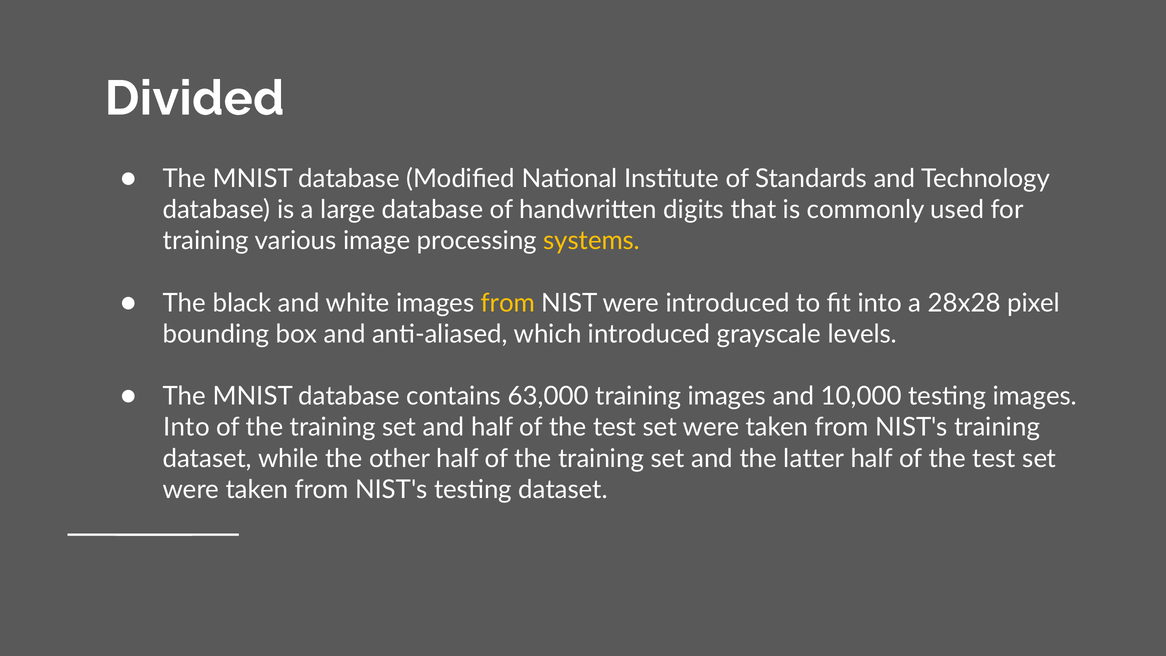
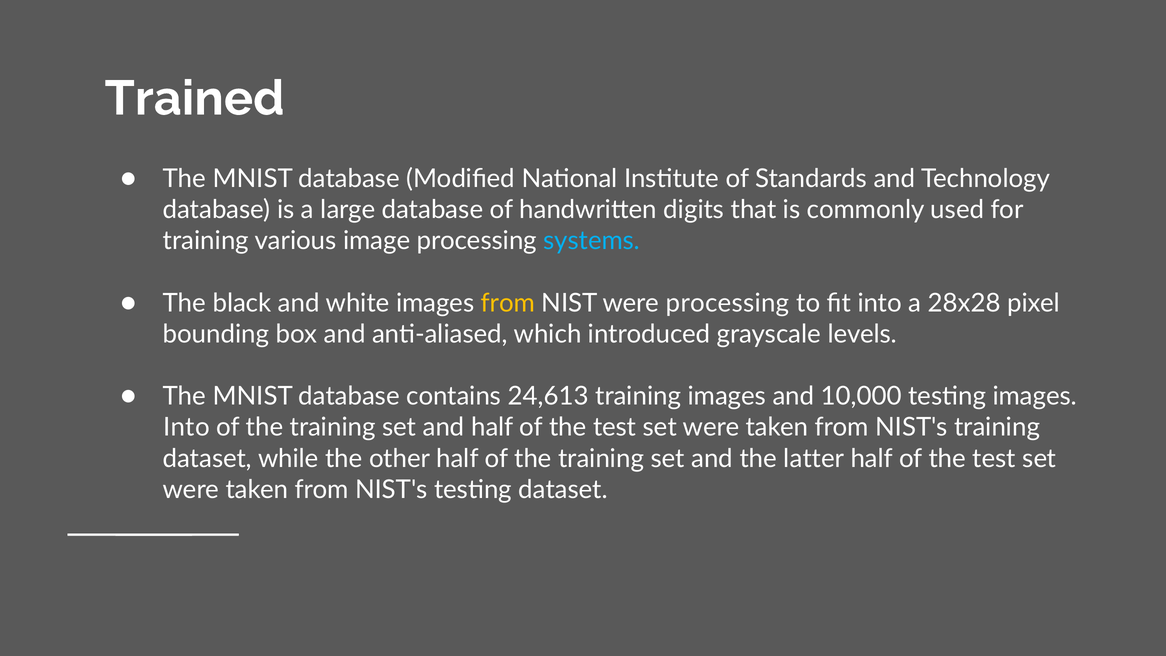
Divided: Divided -> Trained
systems colour: yellow -> light blue
were introduced: introduced -> processing
63,000: 63,000 -> 24,613
